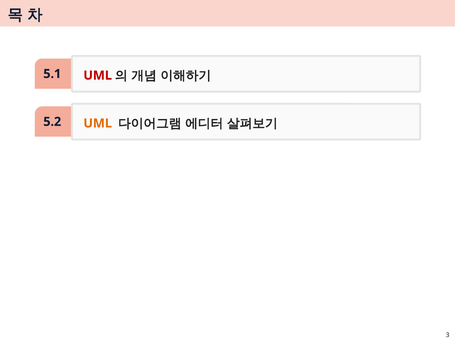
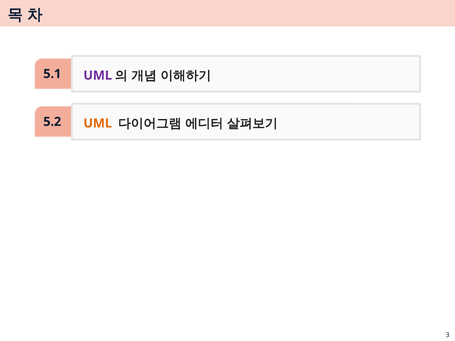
UML at (98, 75) colour: red -> purple
